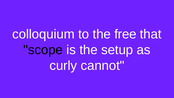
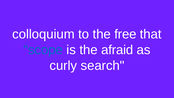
scope colour: black -> blue
setup: setup -> afraid
cannot: cannot -> search
